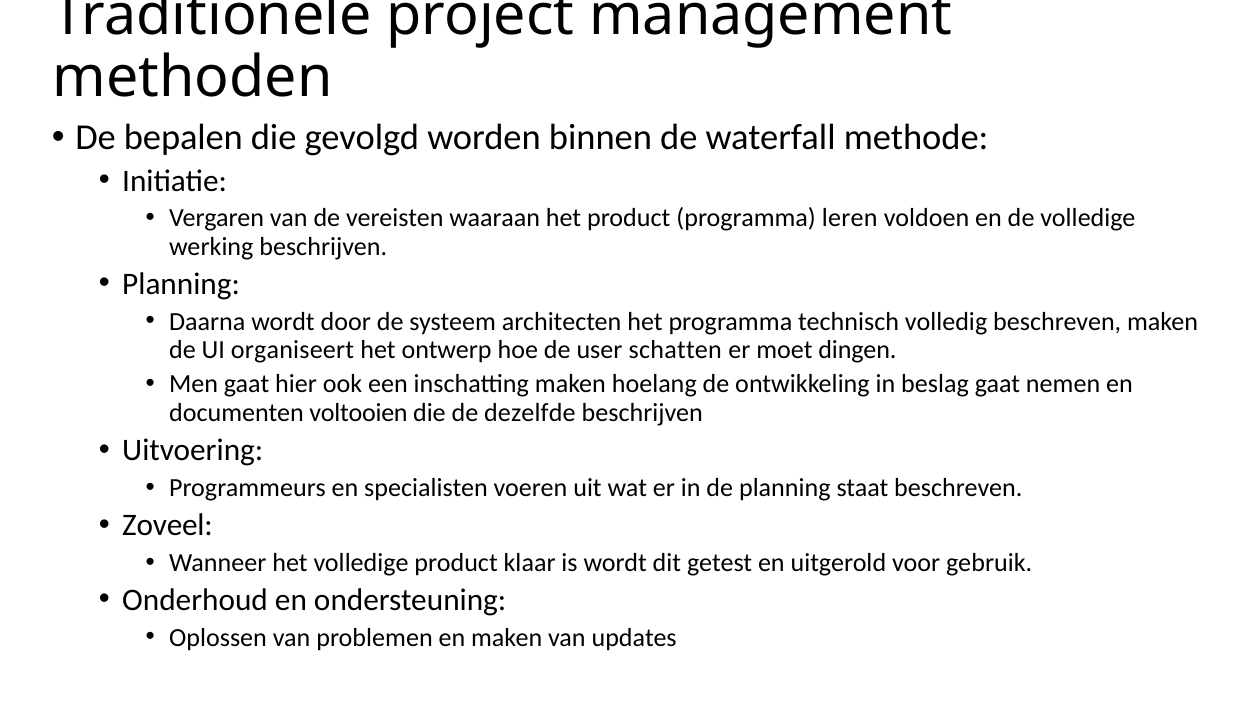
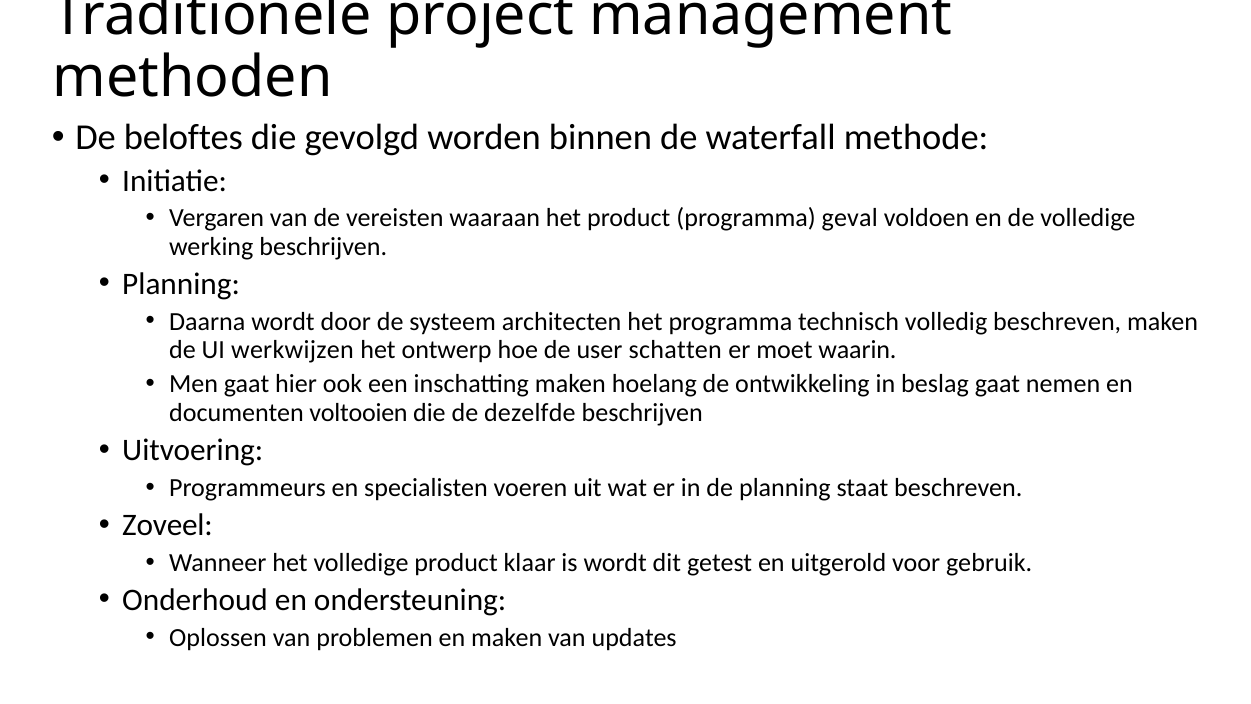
bepalen: bepalen -> beloftes
leren: leren -> geval
organiseert: organiseert -> werkwijzen
dingen: dingen -> waarin
